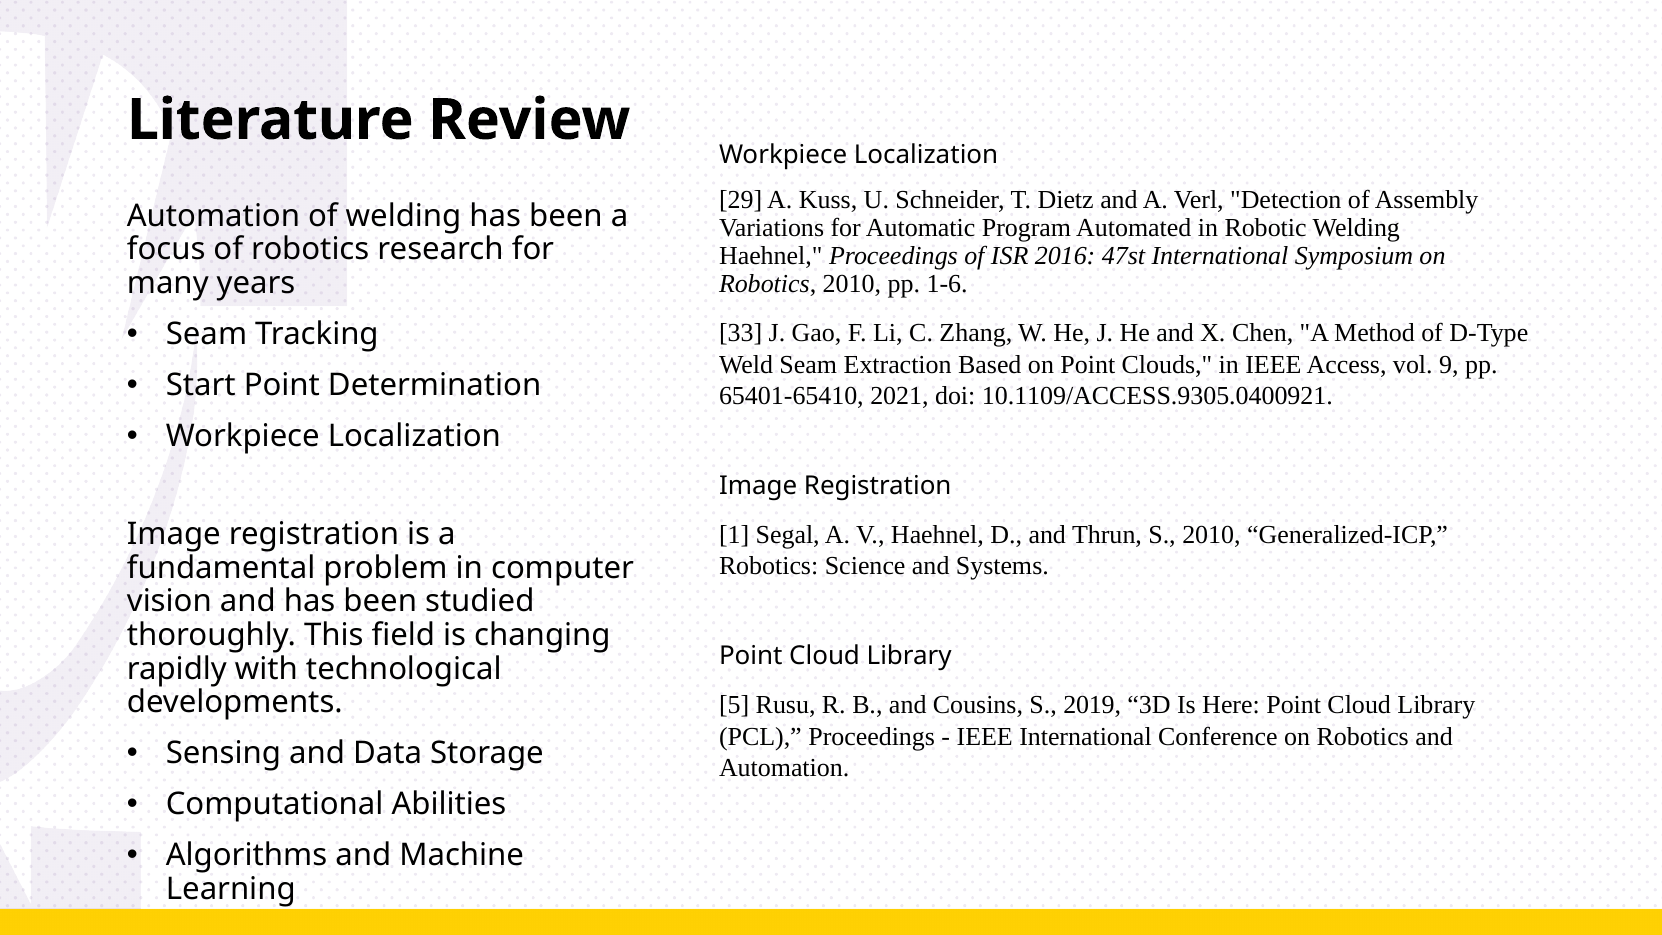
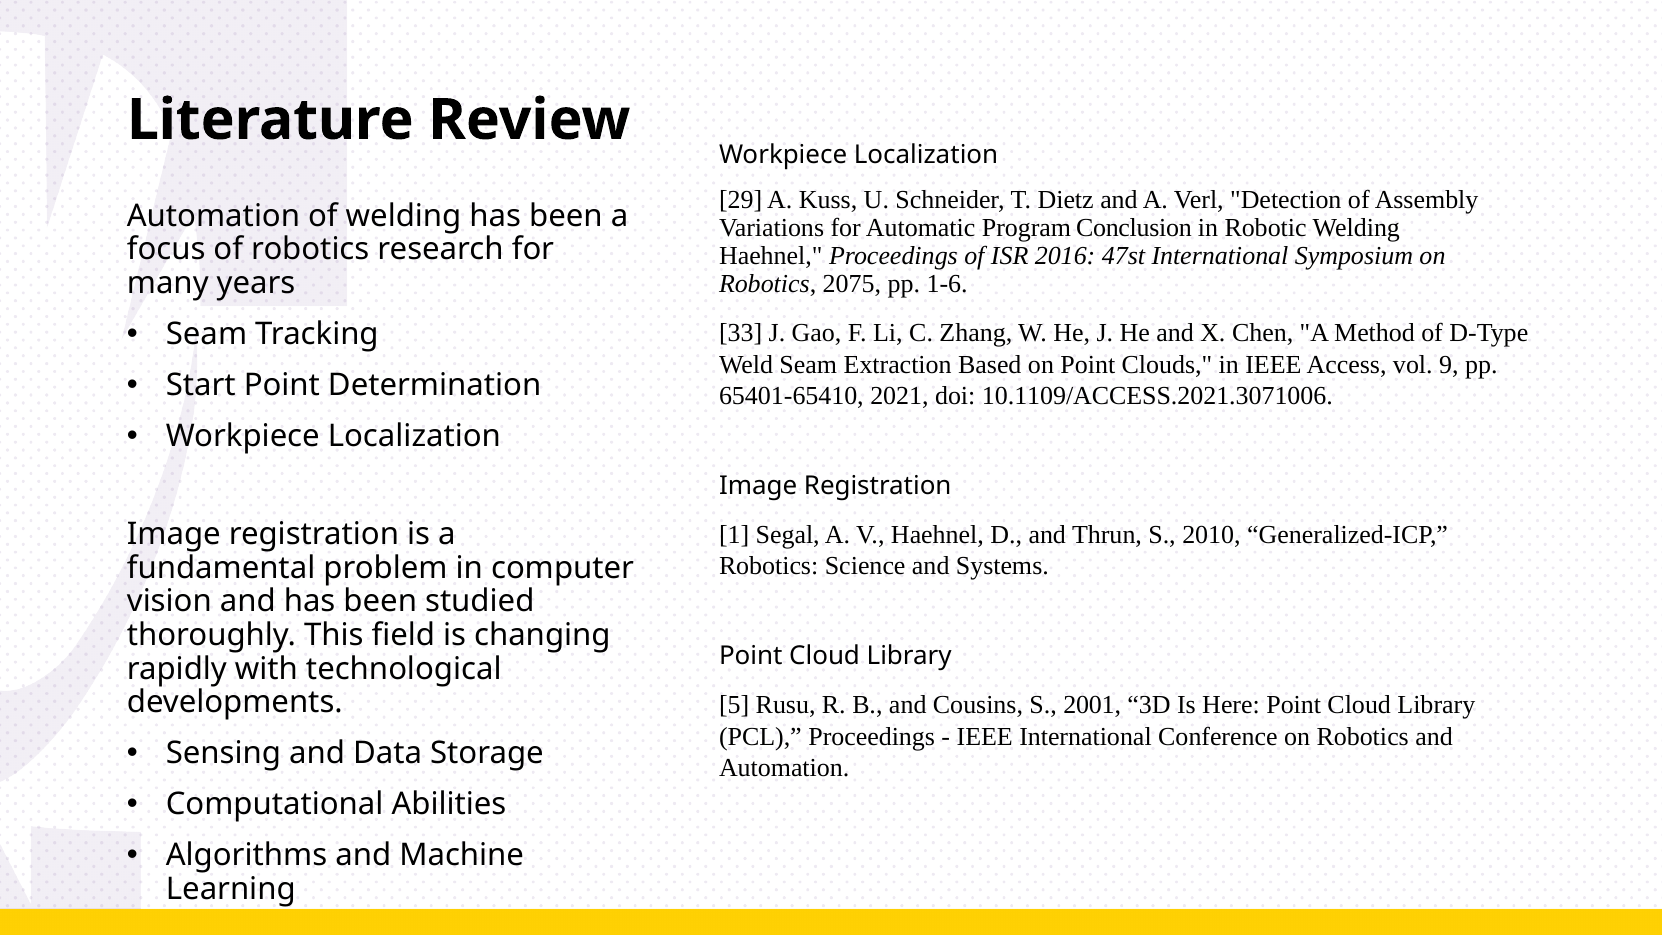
Automated: Automated -> Conclusion
Robotics 2010: 2010 -> 2075
10.1109/ACCESS.9305.0400921: 10.1109/ACCESS.9305.0400921 -> 10.1109/ACCESS.2021.3071006
2019: 2019 -> 2001
